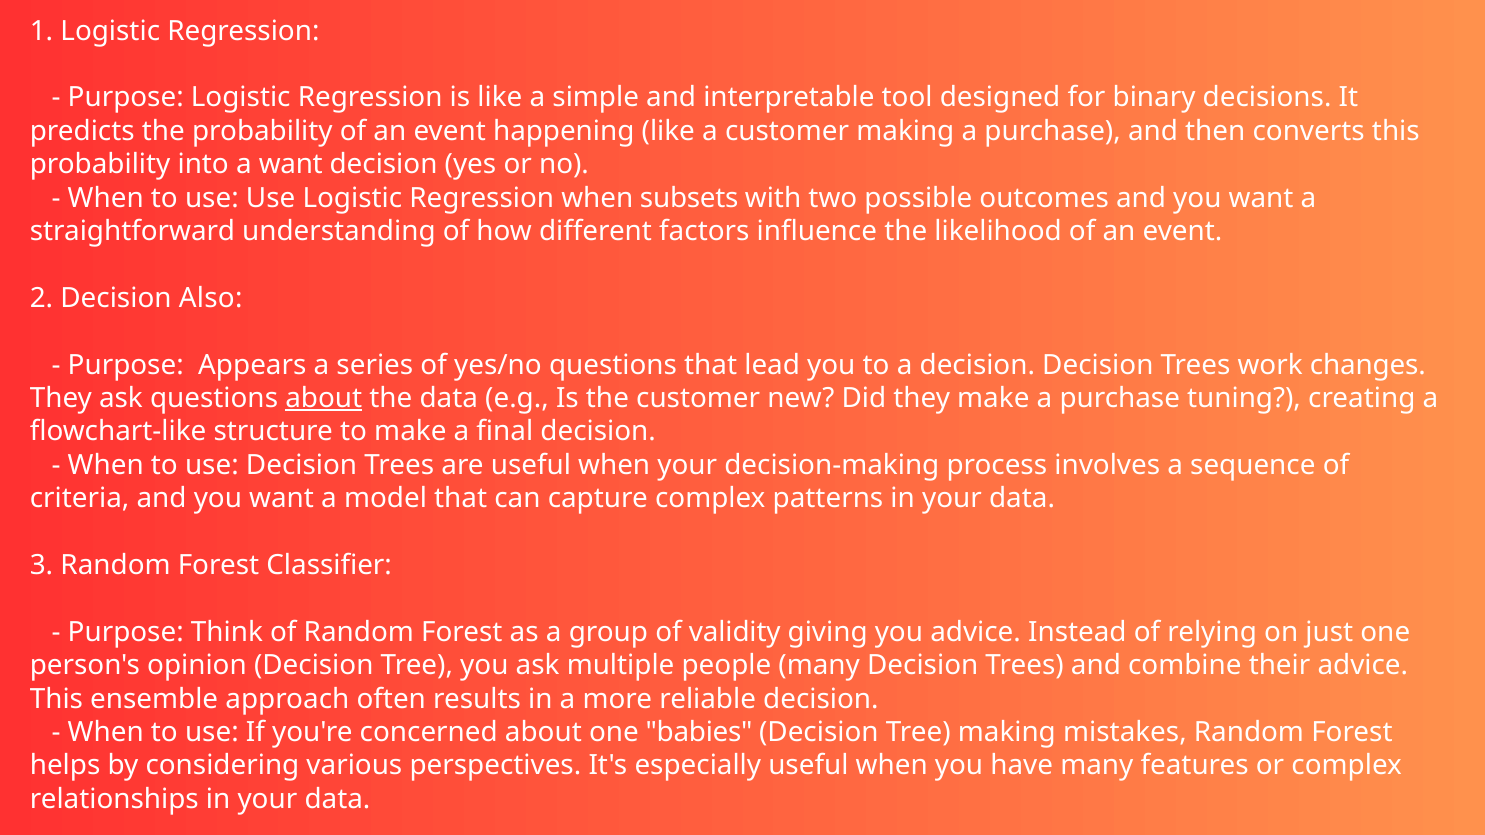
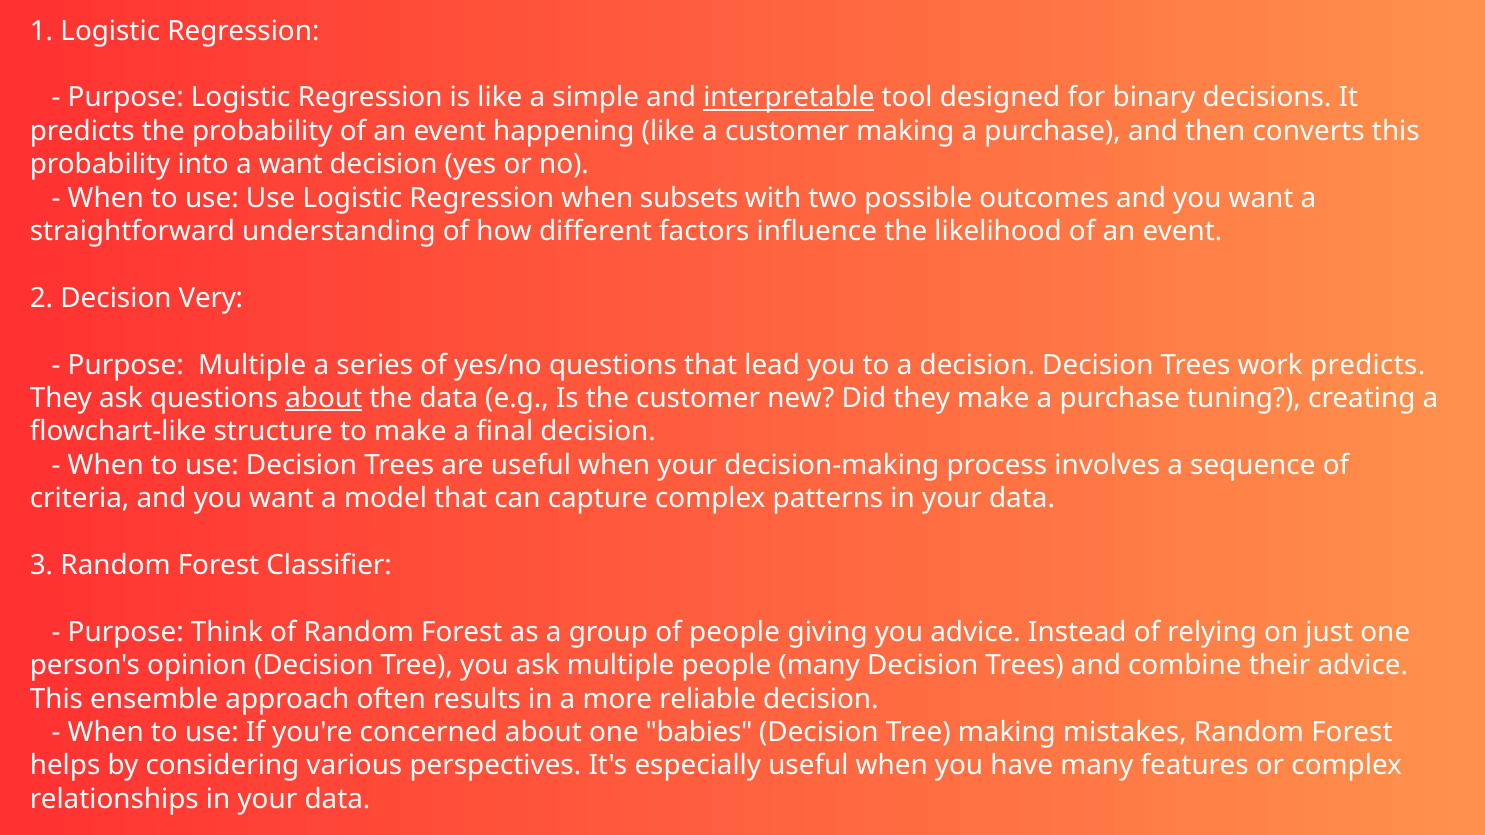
interpretable underline: none -> present
Also: Also -> Very
Purpose Appears: Appears -> Multiple
work changes: changes -> predicts
of validity: validity -> people
